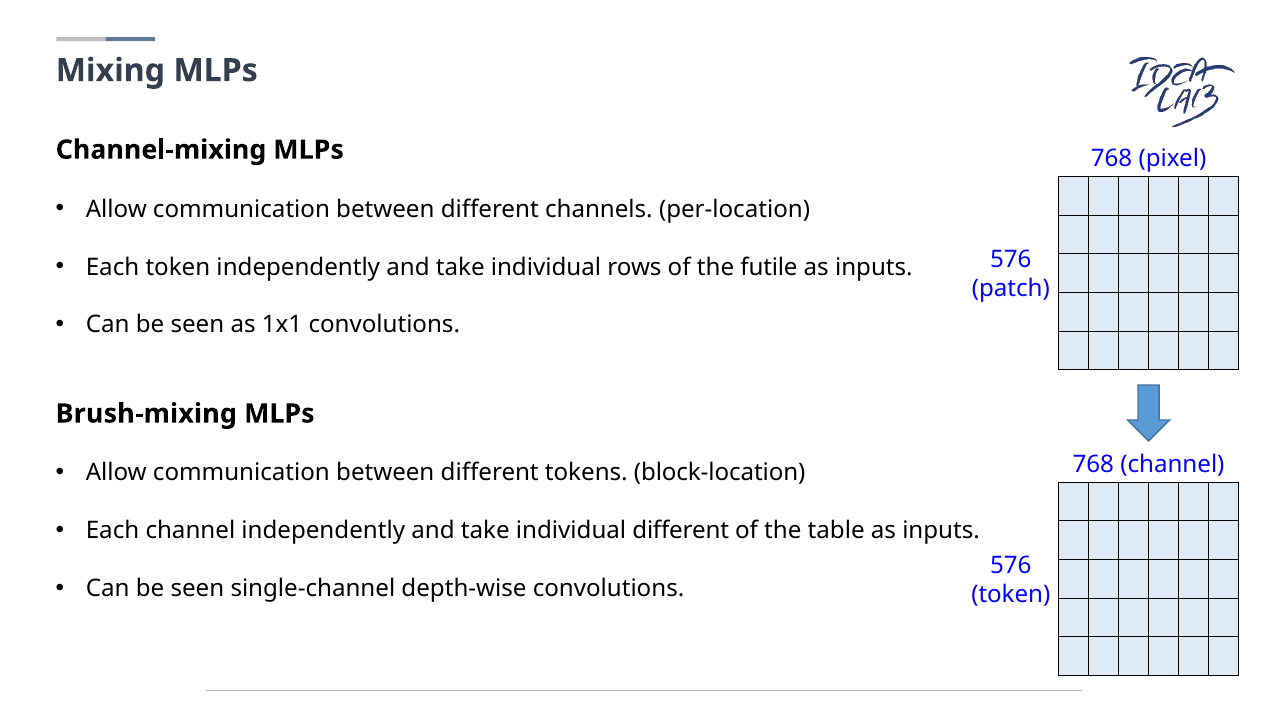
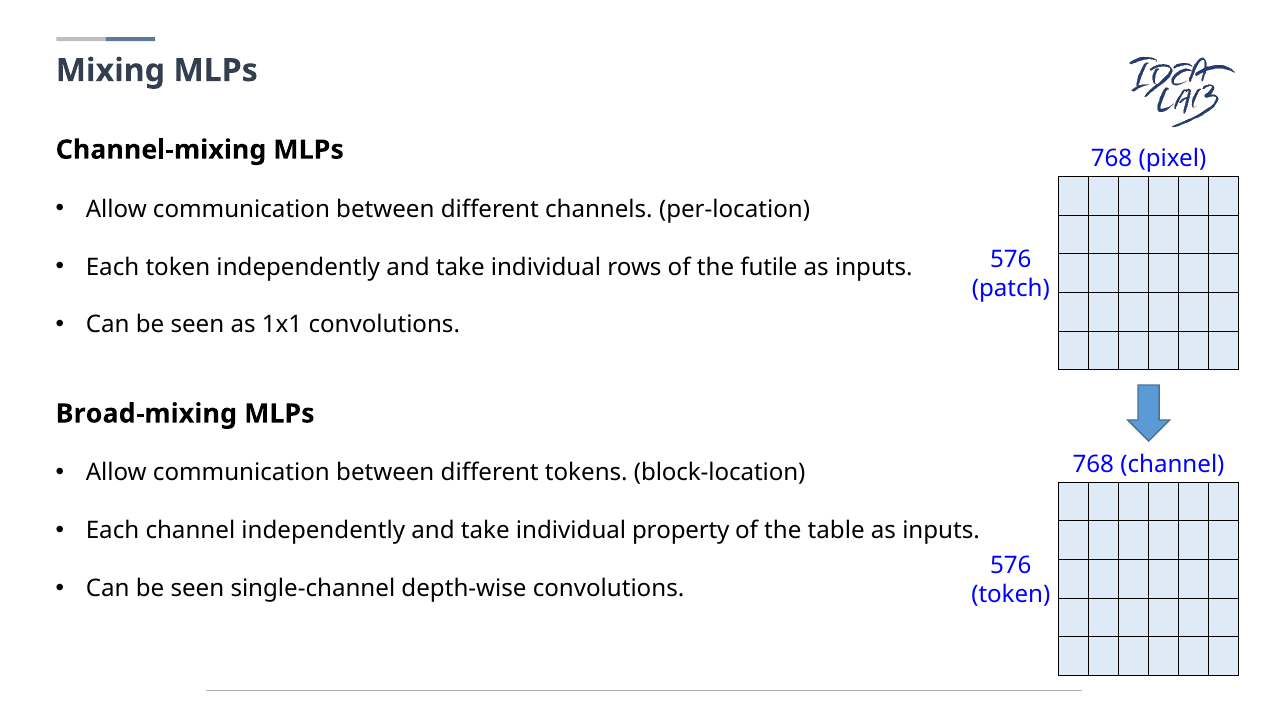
Brush-mixing: Brush-mixing -> Broad-mixing
individual different: different -> property
